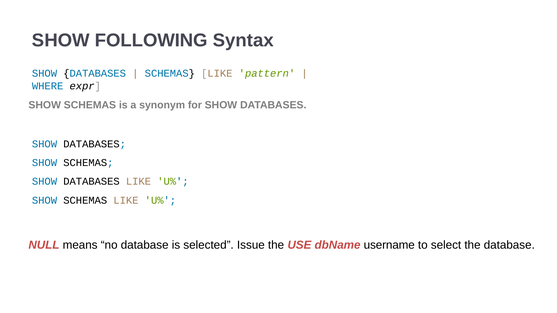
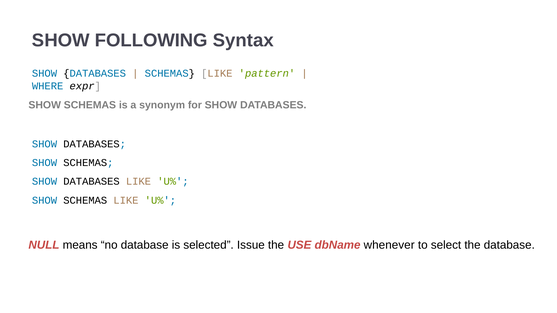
username: username -> whenever
